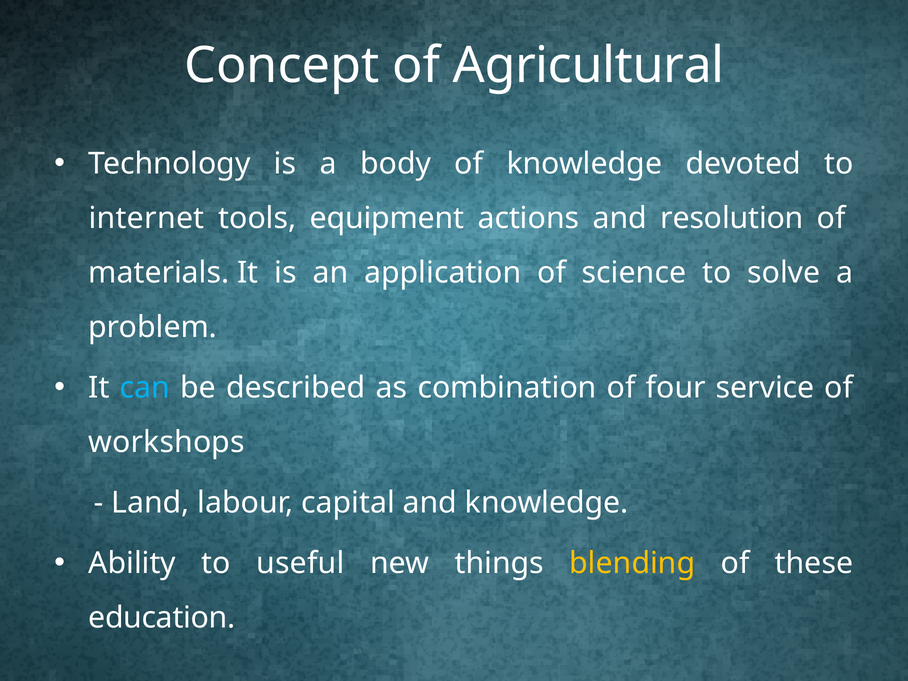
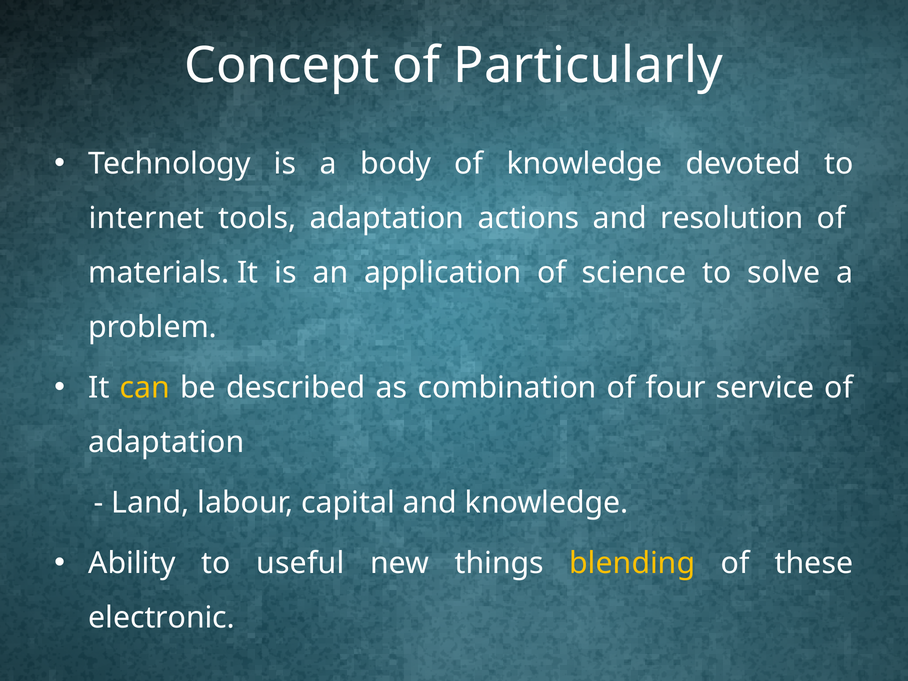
Agricultural: Agricultural -> Particularly
tools equipment: equipment -> adaptation
can colour: light blue -> yellow
workshops at (167, 442): workshops -> adaptation
education: education -> electronic
